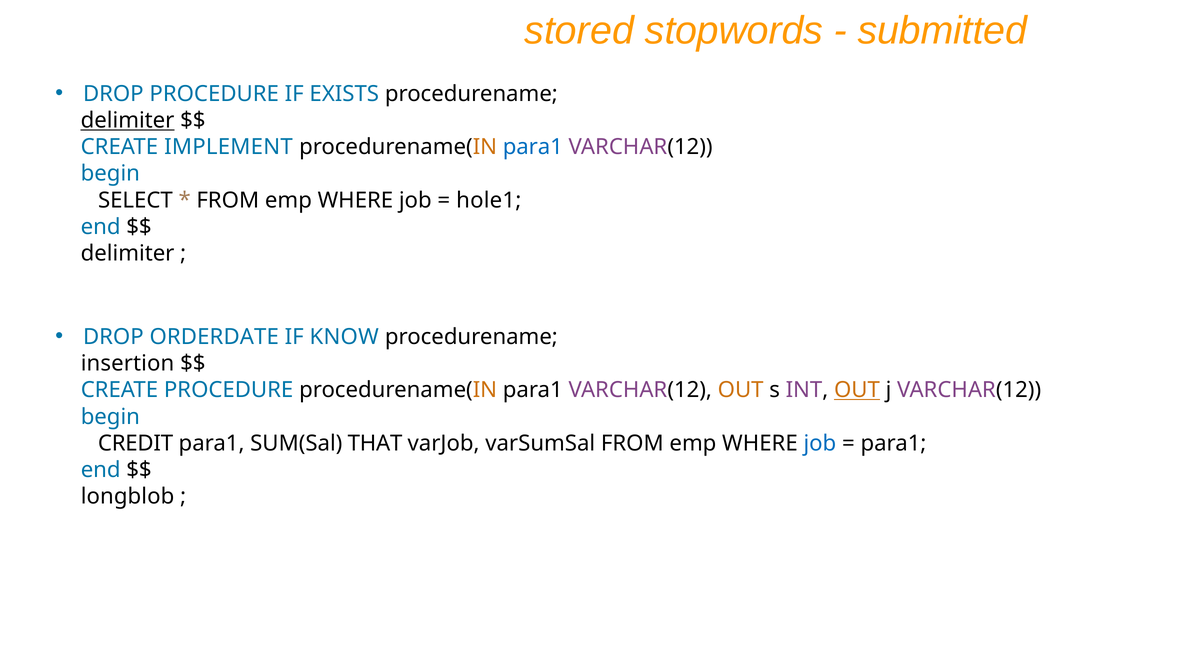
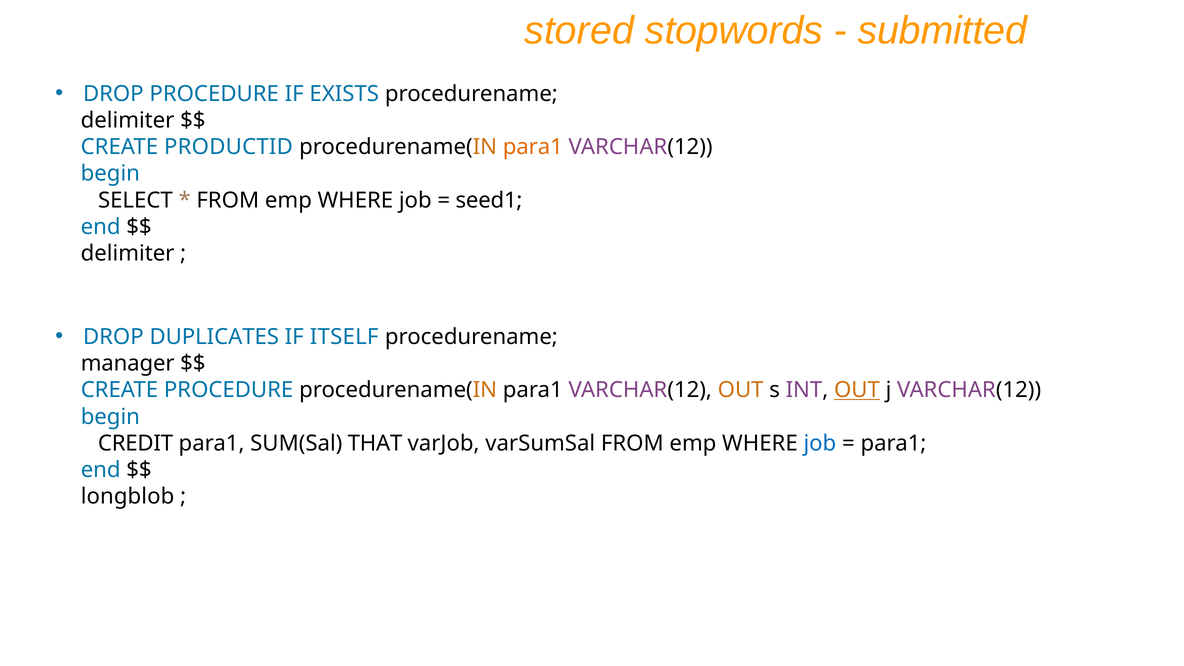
delimiter at (128, 120) underline: present -> none
IMPLEMENT: IMPLEMENT -> PRODUCTID
para1 at (533, 147) colour: blue -> orange
hole1: hole1 -> seed1
ORDERDATE: ORDERDATE -> DUPLICATES
KNOW: KNOW -> ITSELF
insertion: insertion -> manager
